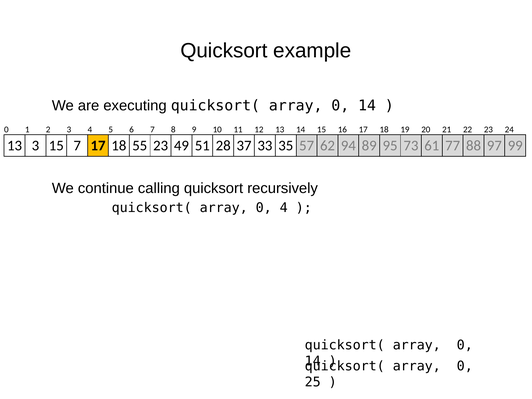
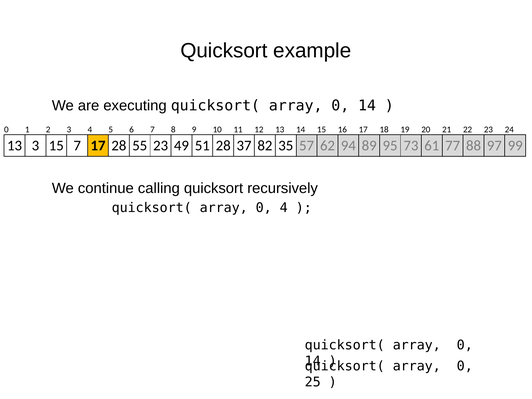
7 17 18: 18 -> 28
33: 33 -> 82
